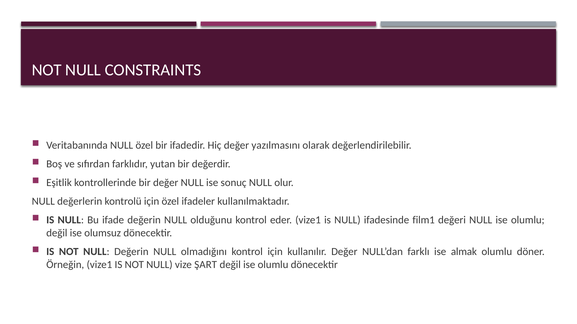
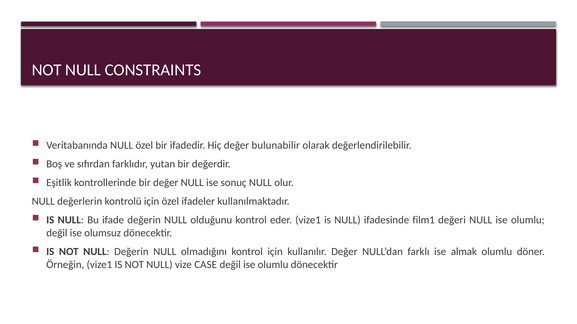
yazılmasını: yazılmasını -> bulunabilir
ŞART: ŞART -> CASE
